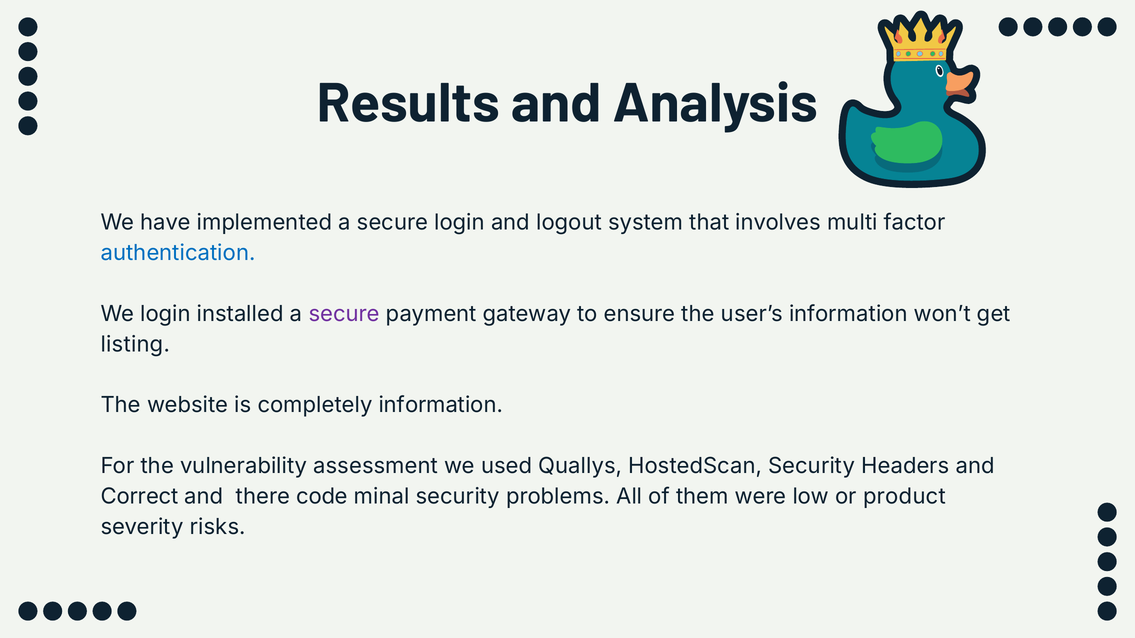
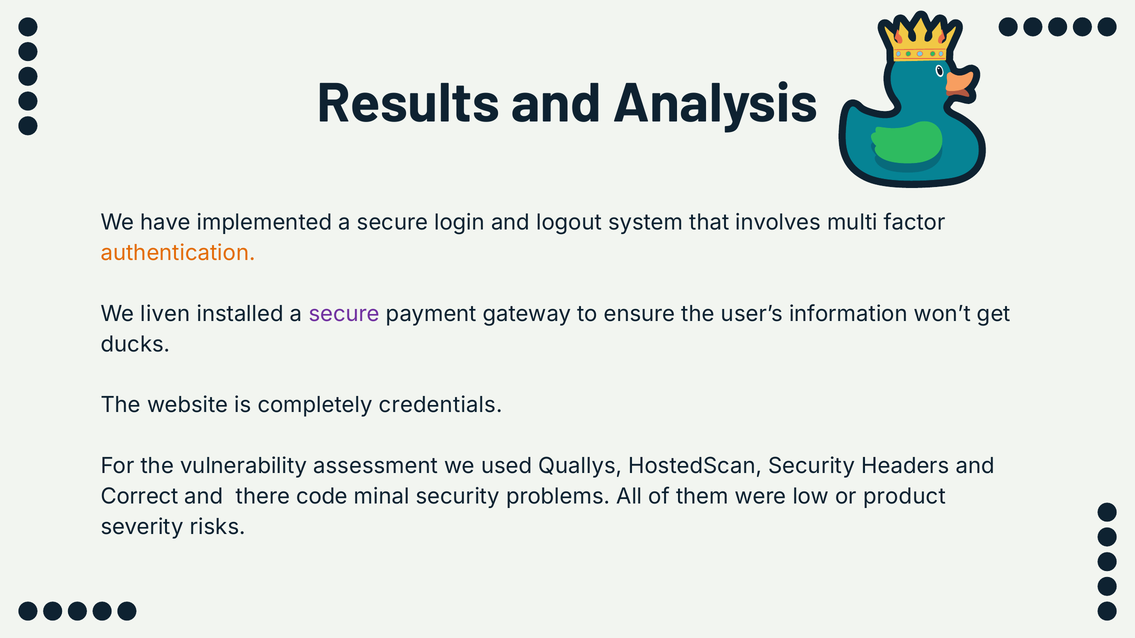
authentication colour: blue -> orange
We login: login -> liven
listing: listing -> ducks
completely information: information -> credentials
